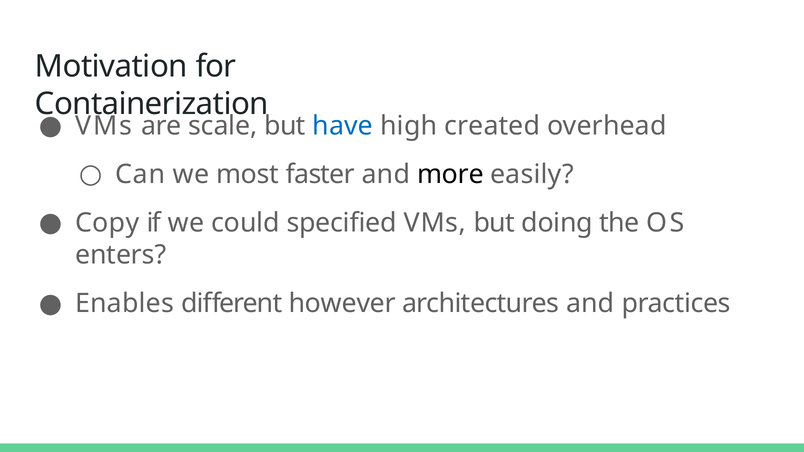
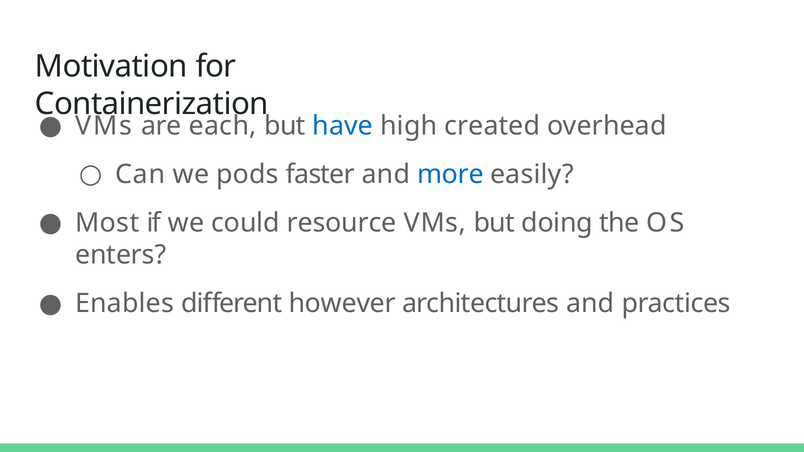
scale: scale -> each
most: most -> pods
more colour: black -> blue
Copy: Copy -> Most
specified: specified -> resource
